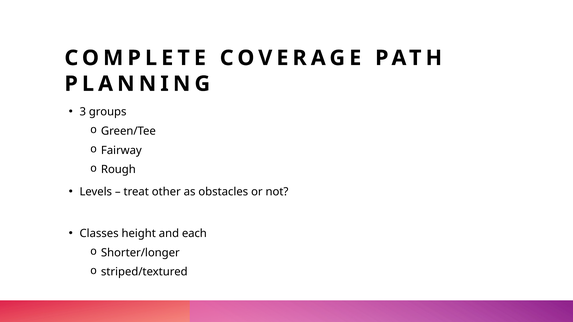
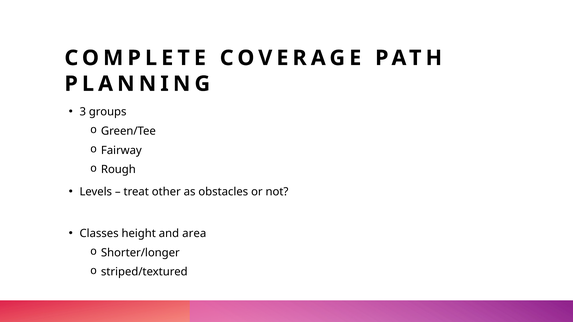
each: each -> area
